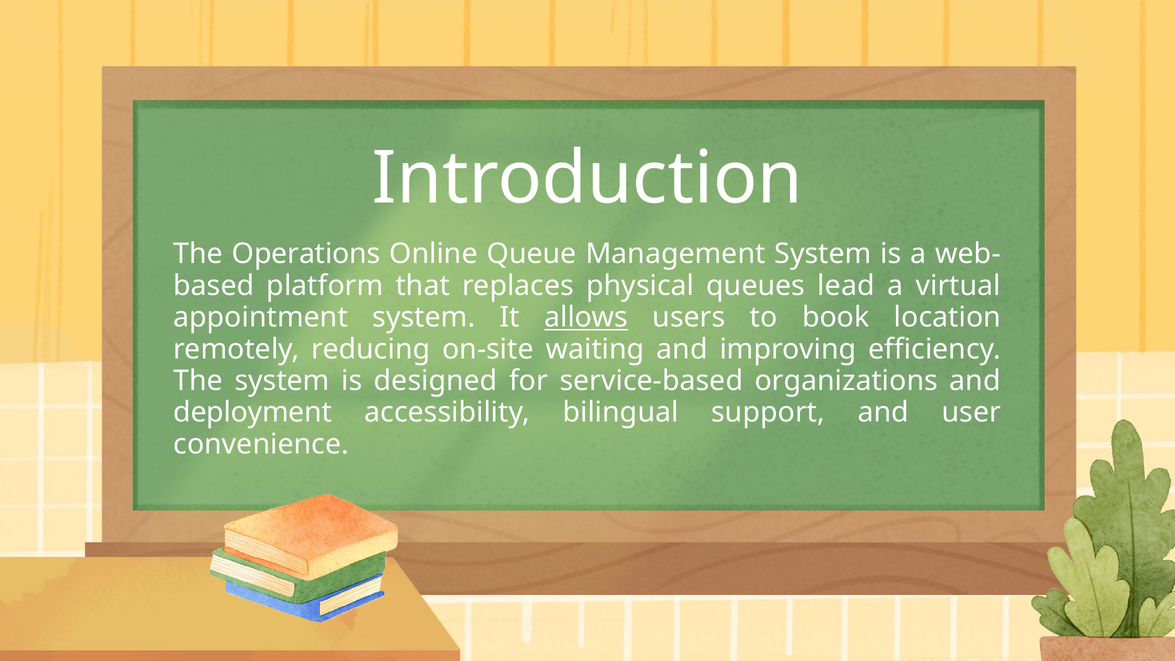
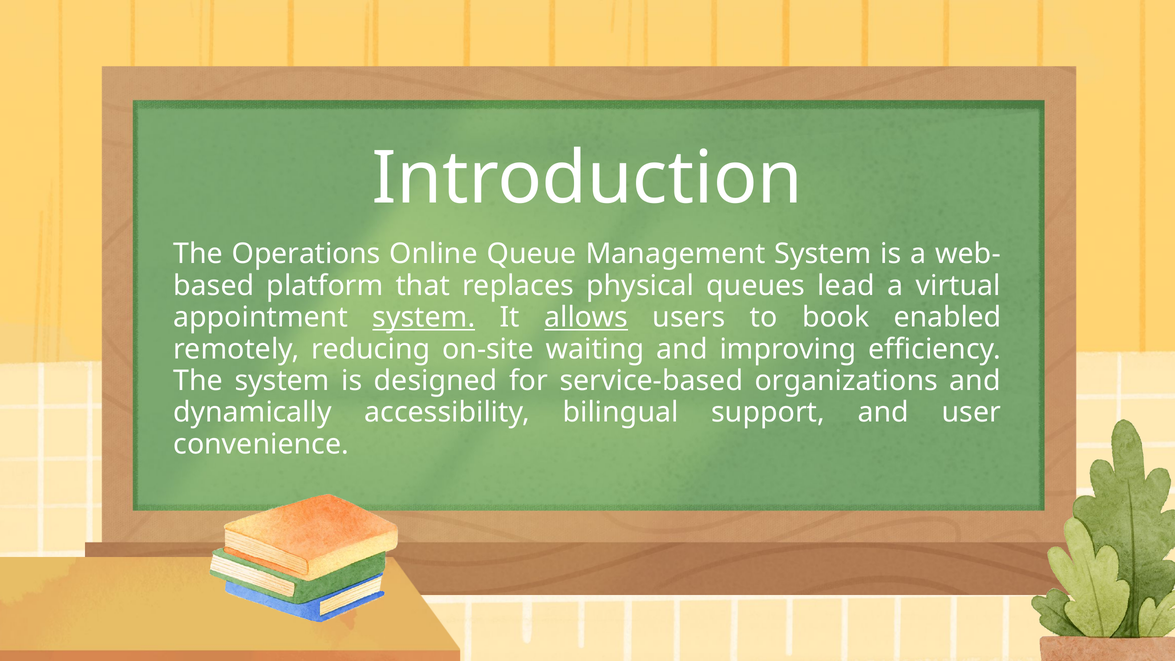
system at (424, 317) underline: none -> present
location: location -> enabled
deployment: deployment -> dynamically
